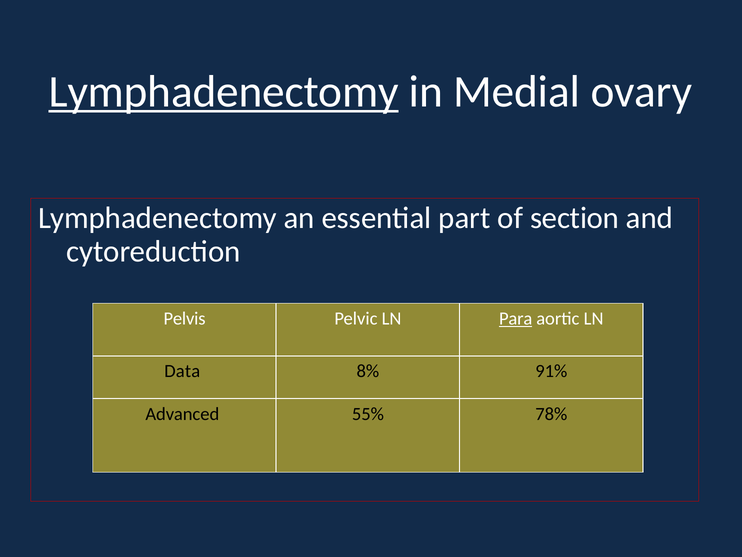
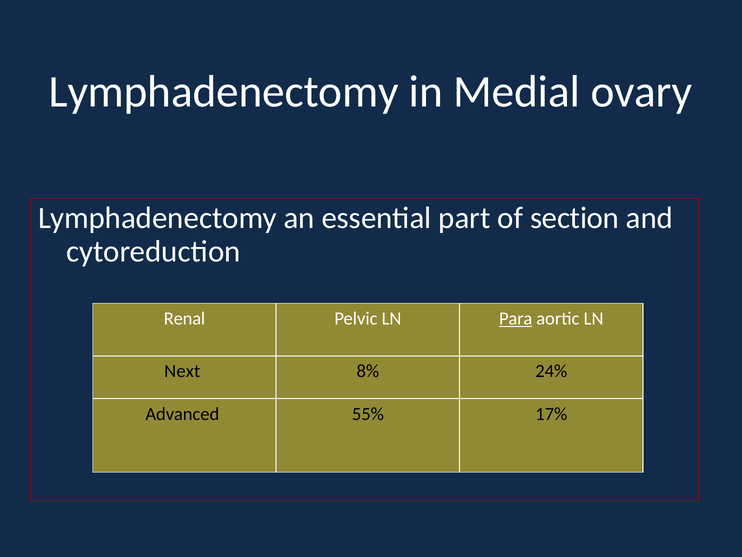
Lymphadenectomy at (224, 92) underline: present -> none
Pelvis: Pelvis -> Renal
Data: Data -> Next
91%: 91% -> 24%
78%: 78% -> 17%
